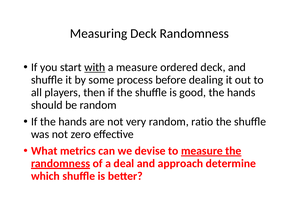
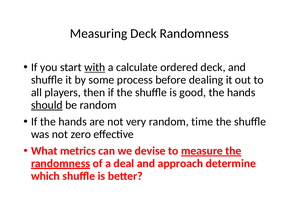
a measure: measure -> calculate
should underline: none -> present
ratio: ratio -> time
